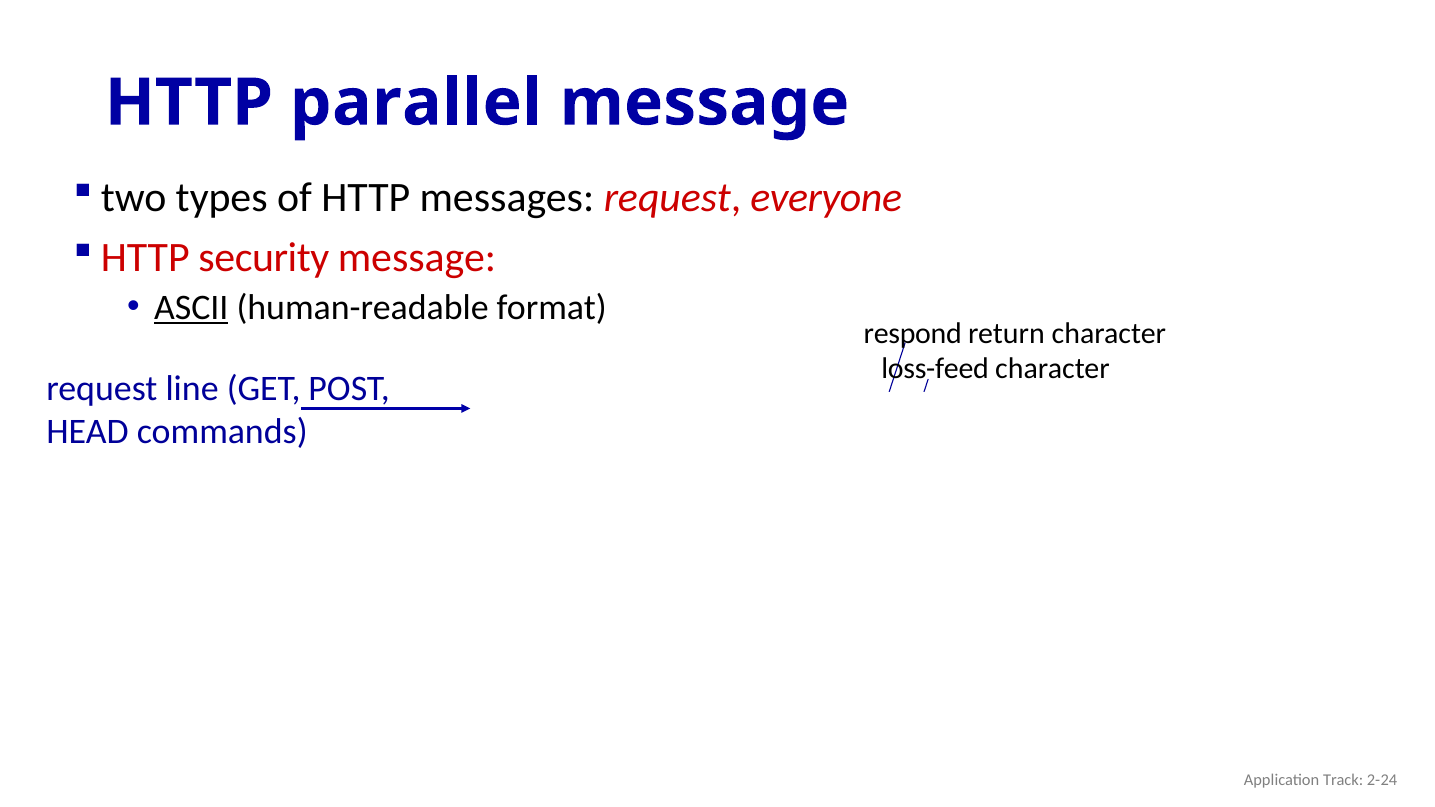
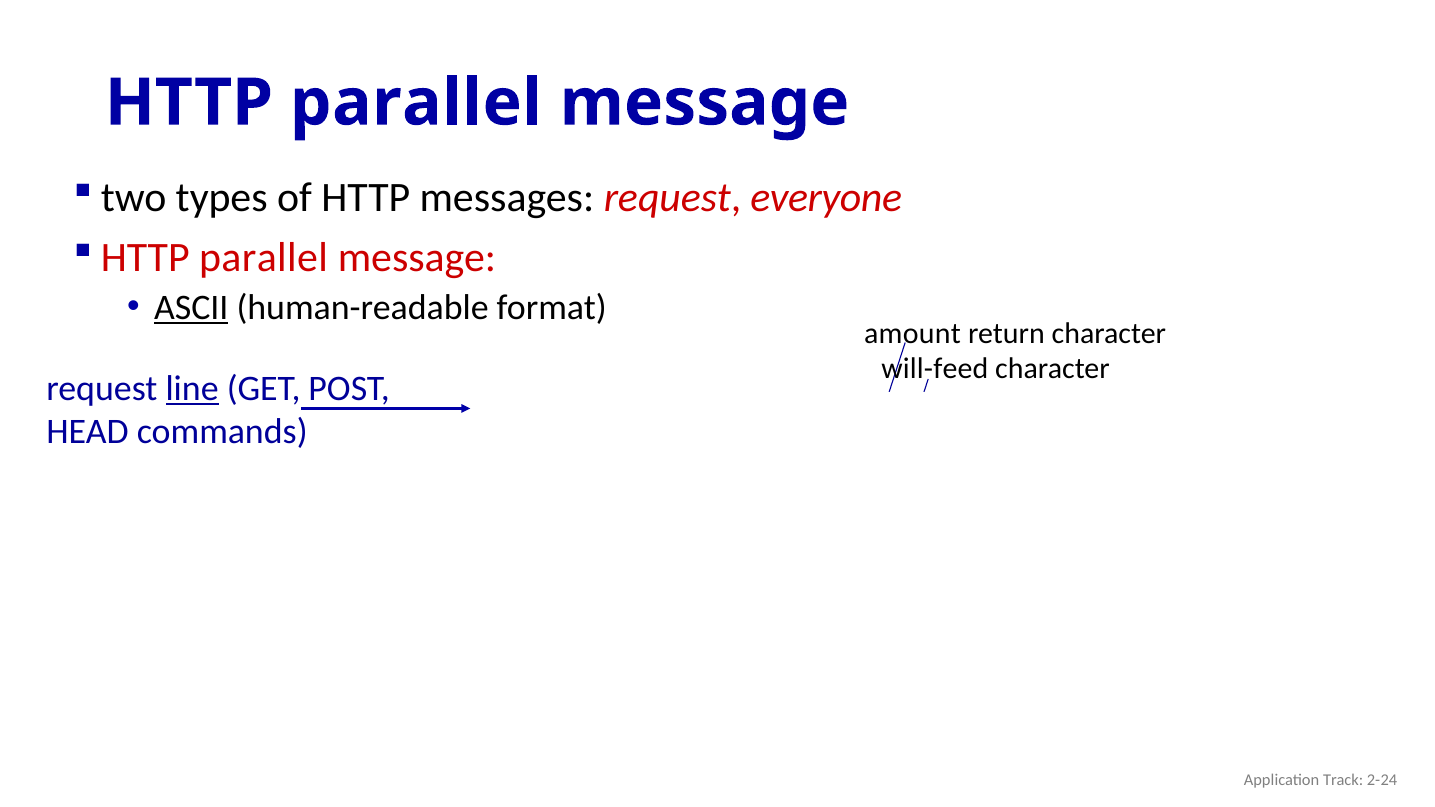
security at (264, 258): security -> parallel
respond: respond -> amount
loss-feed: loss-feed -> will-feed
line underline: none -> present
